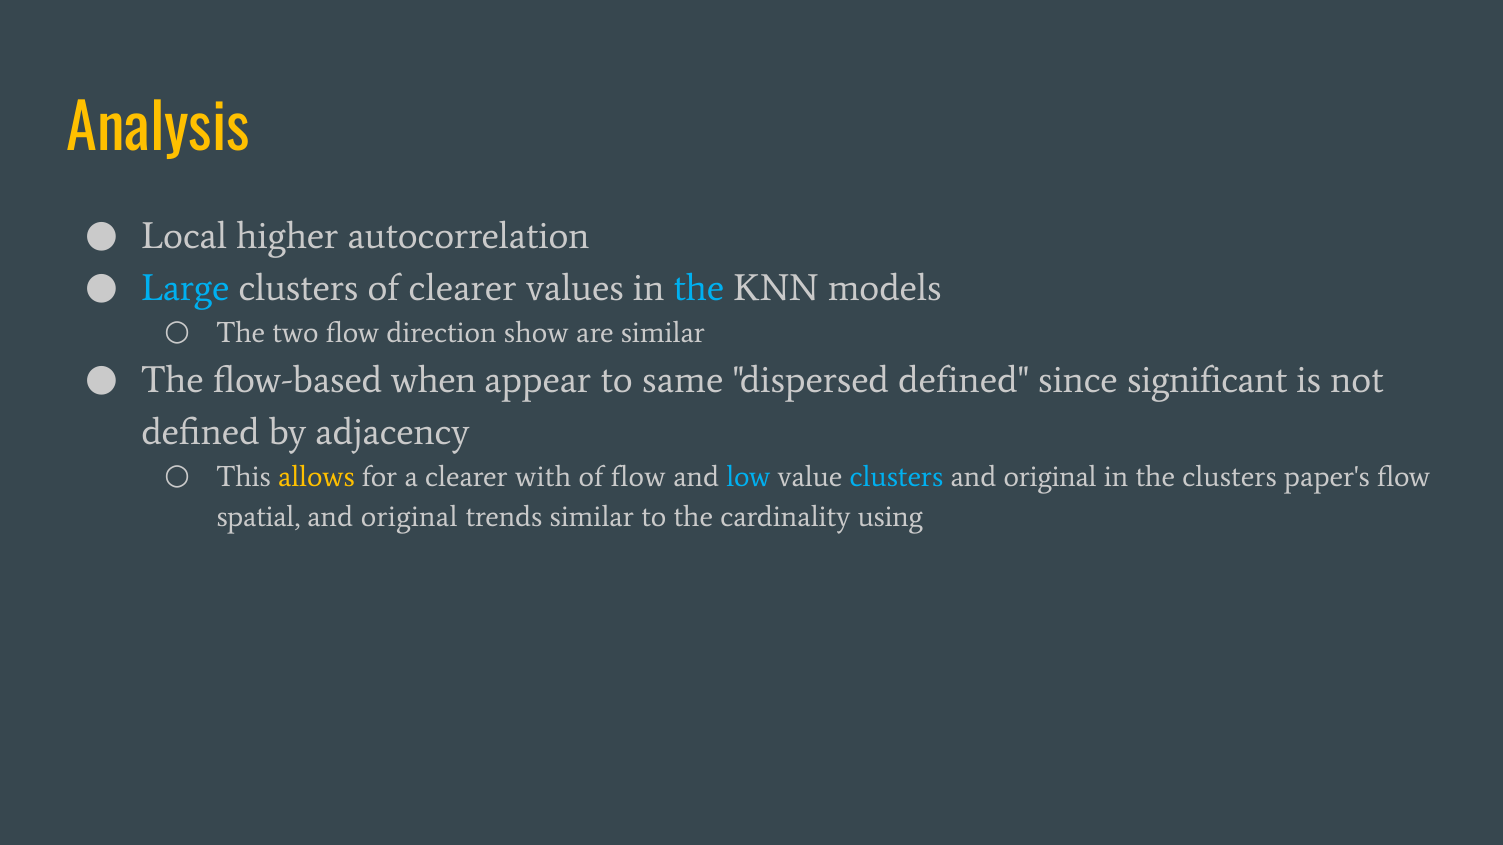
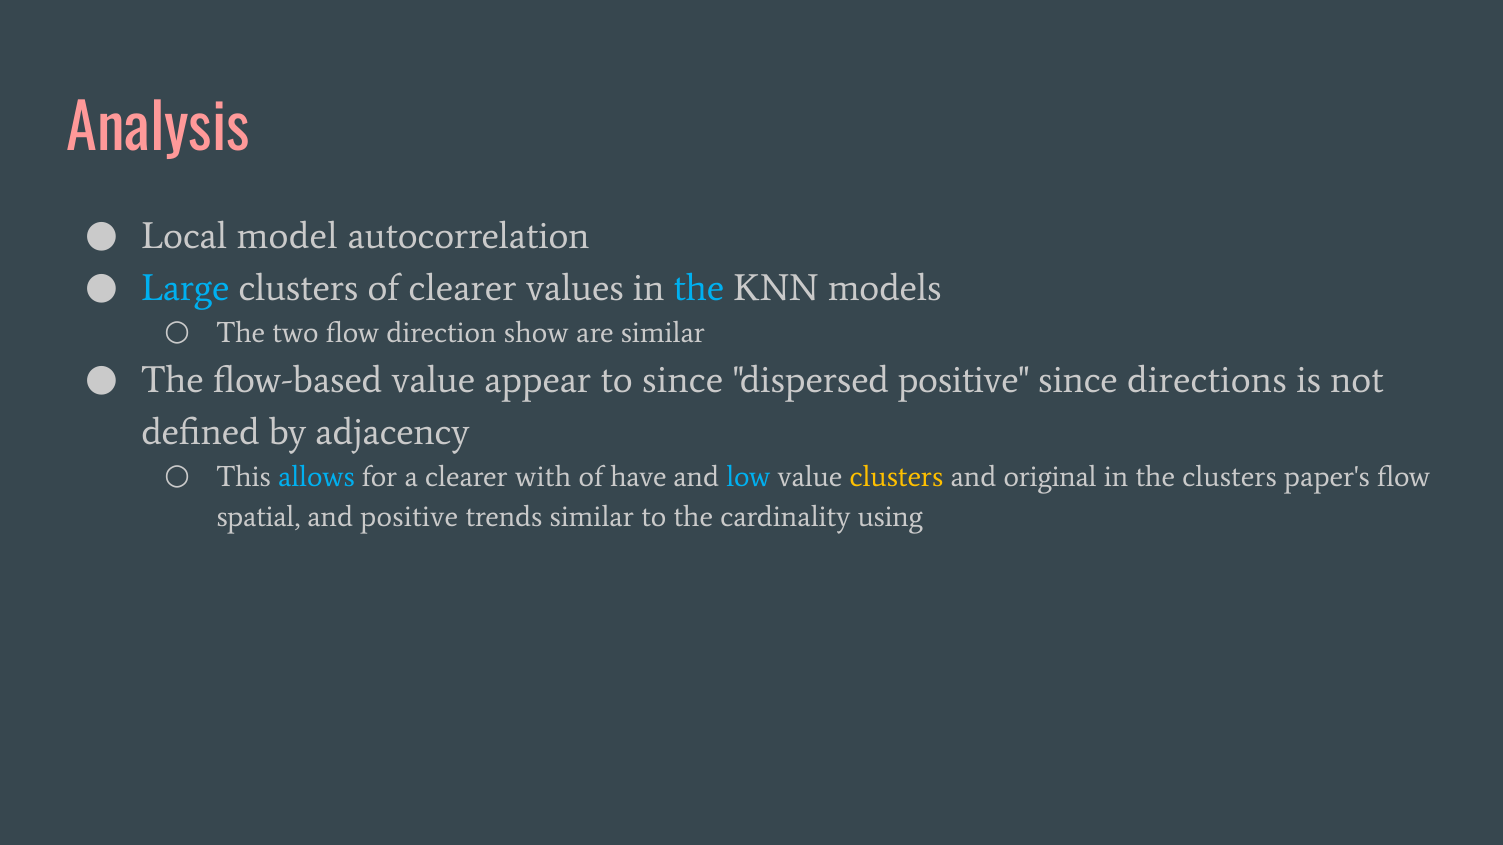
Analysis colour: yellow -> pink
higher: higher -> model
flow-based when: when -> value
to same: same -> since
dispersed defined: defined -> positive
significant: significant -> directions
allows colour: yellow -> light blue
of flow: flow -> have
clusters at (896, 477) colour: light blue -> yellow
original at (409, 517): original -> positive
